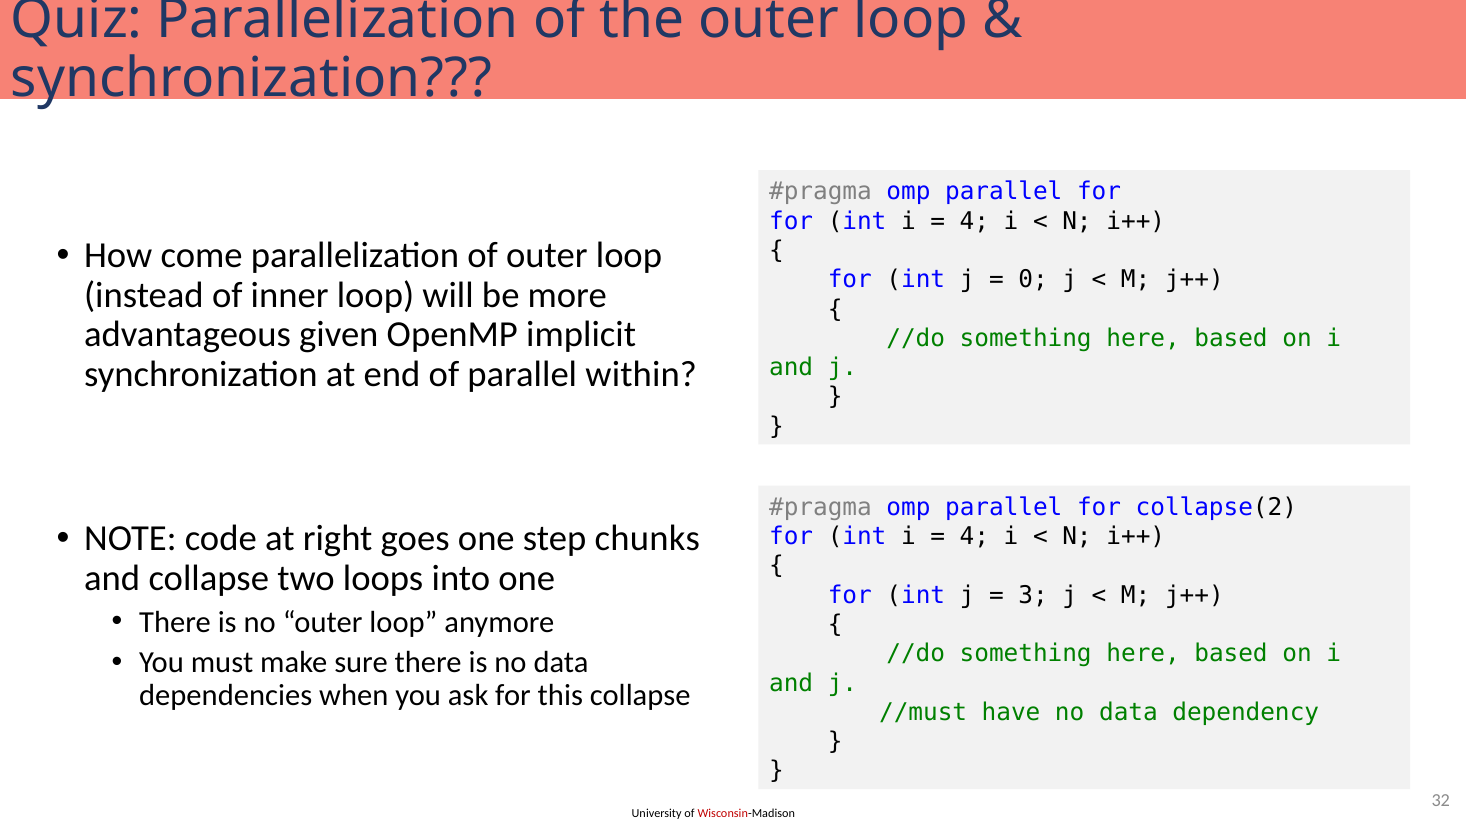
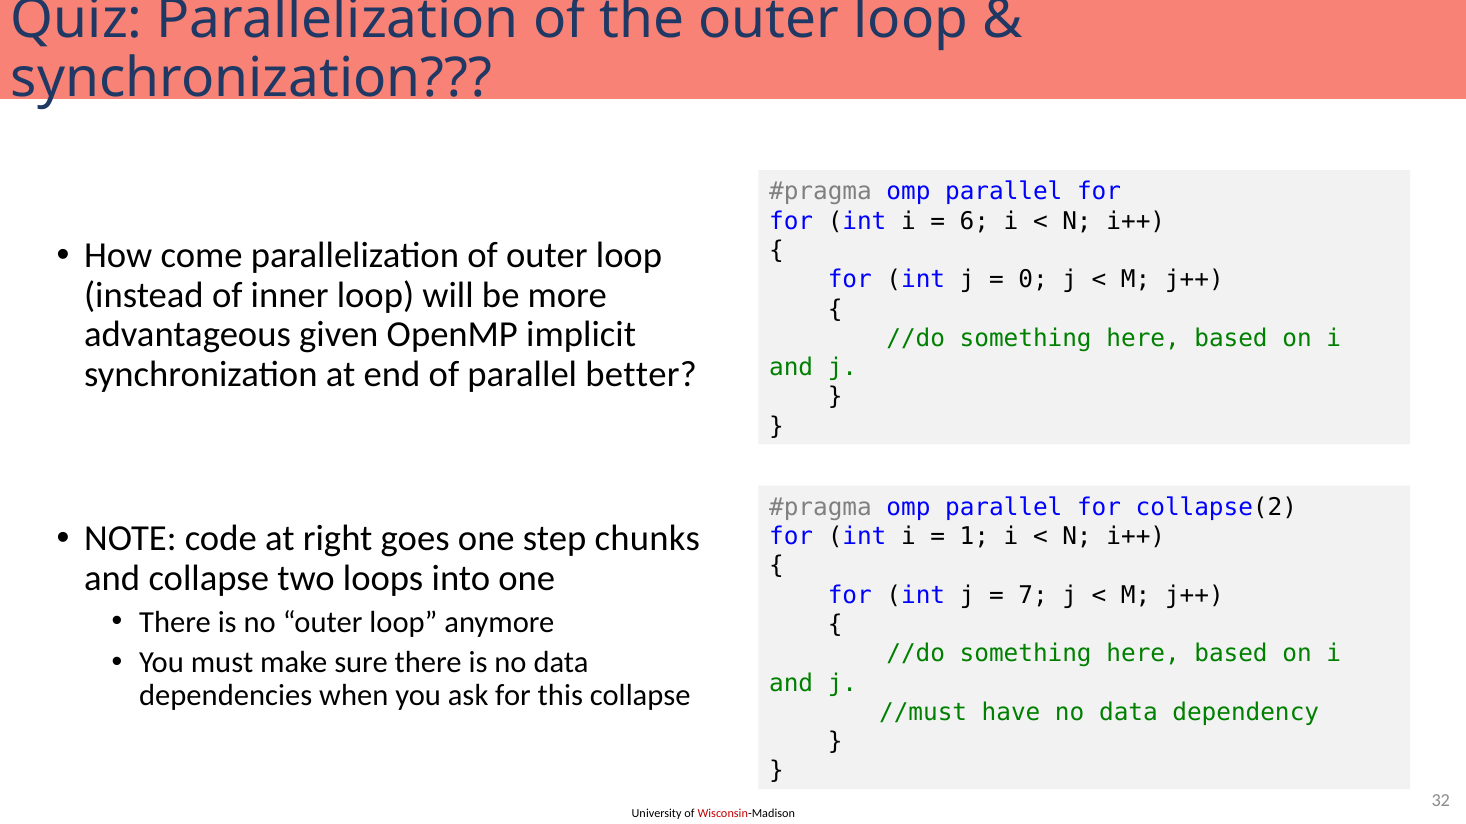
4 at (974, 221): 4 -> 6
within: within -> better
4 at (974, 537): 4 -> 1
3: 3 -> 7
